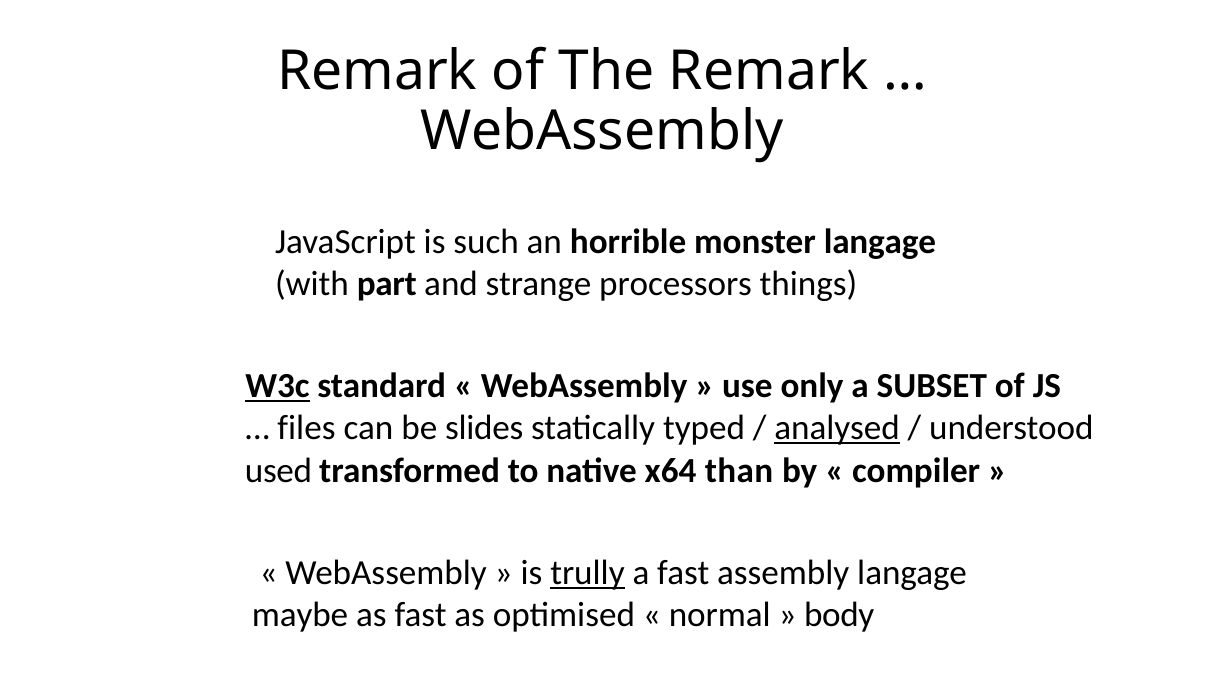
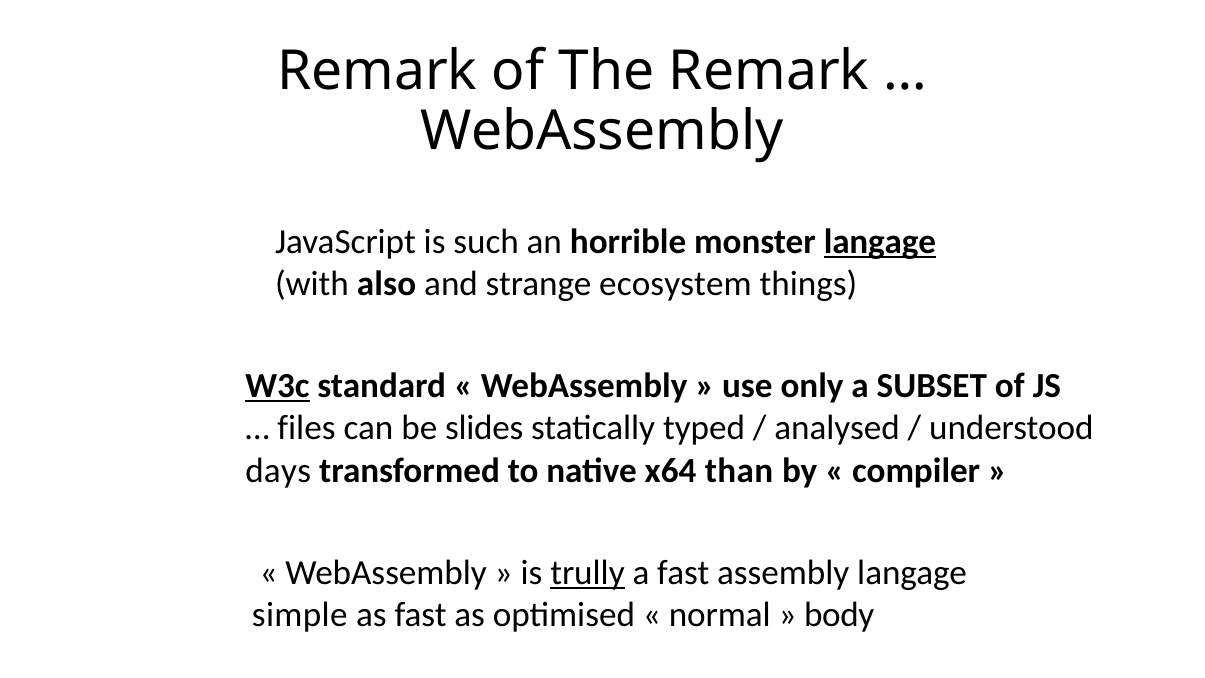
langage at (880, 242) underline: none -> present
part: part -> also
processors: processors -> ecosystem
analysed underline: present -> none
used: used -> days
maybe: maybe -> simple
